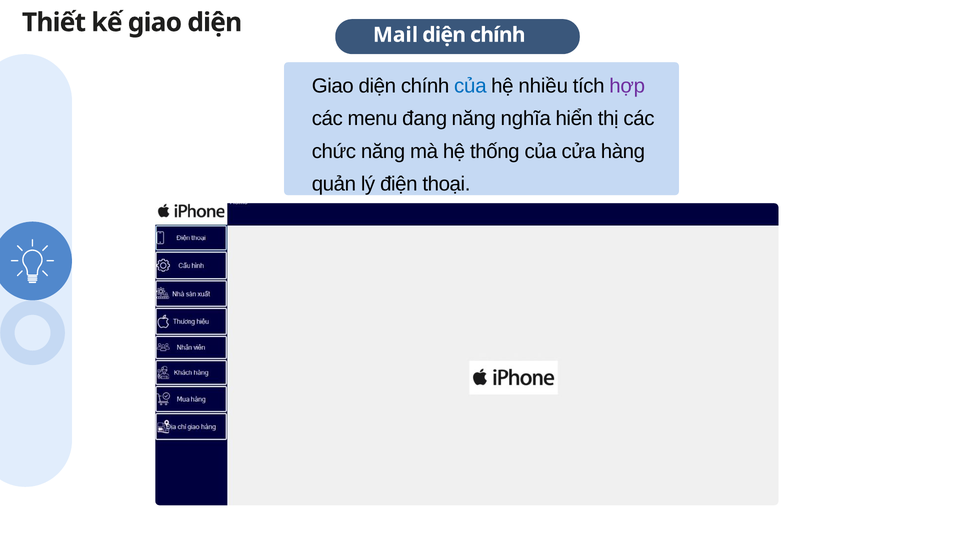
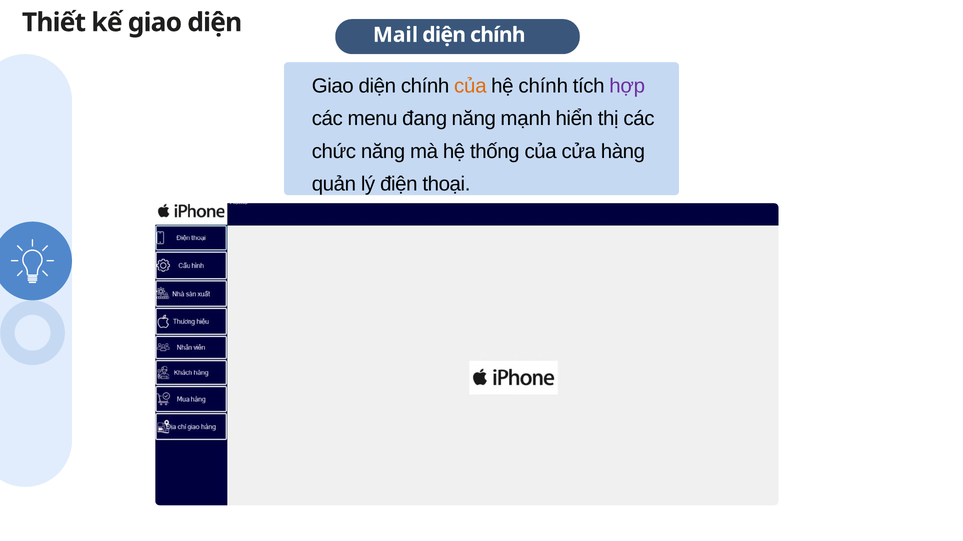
của at (470, 86) colour: blue -> orange
hệ nhiều: nhiều -> chính
nghĩa: nghĩa -> mạnh
